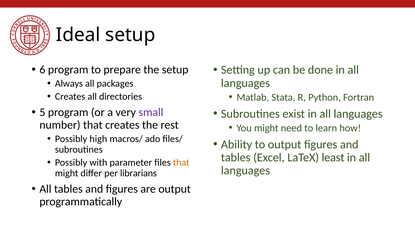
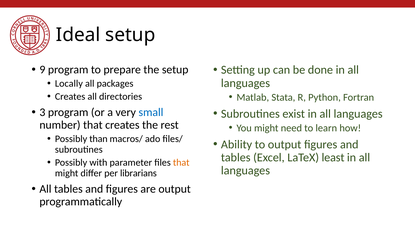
6: 6 -> 9
Always: Always -> Locally
5: 5 -> 3
small colour: purple -> blue
high: high -> than
